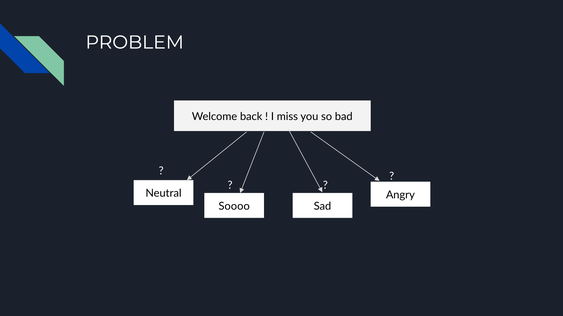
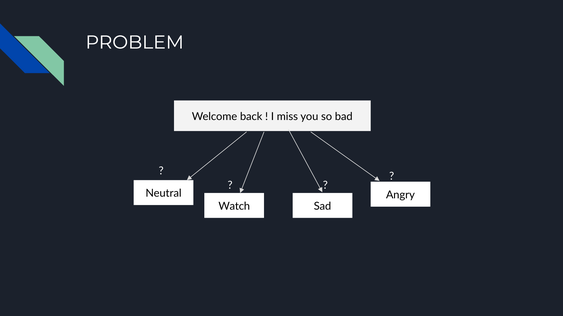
Soooo: Soooo -> Watch
